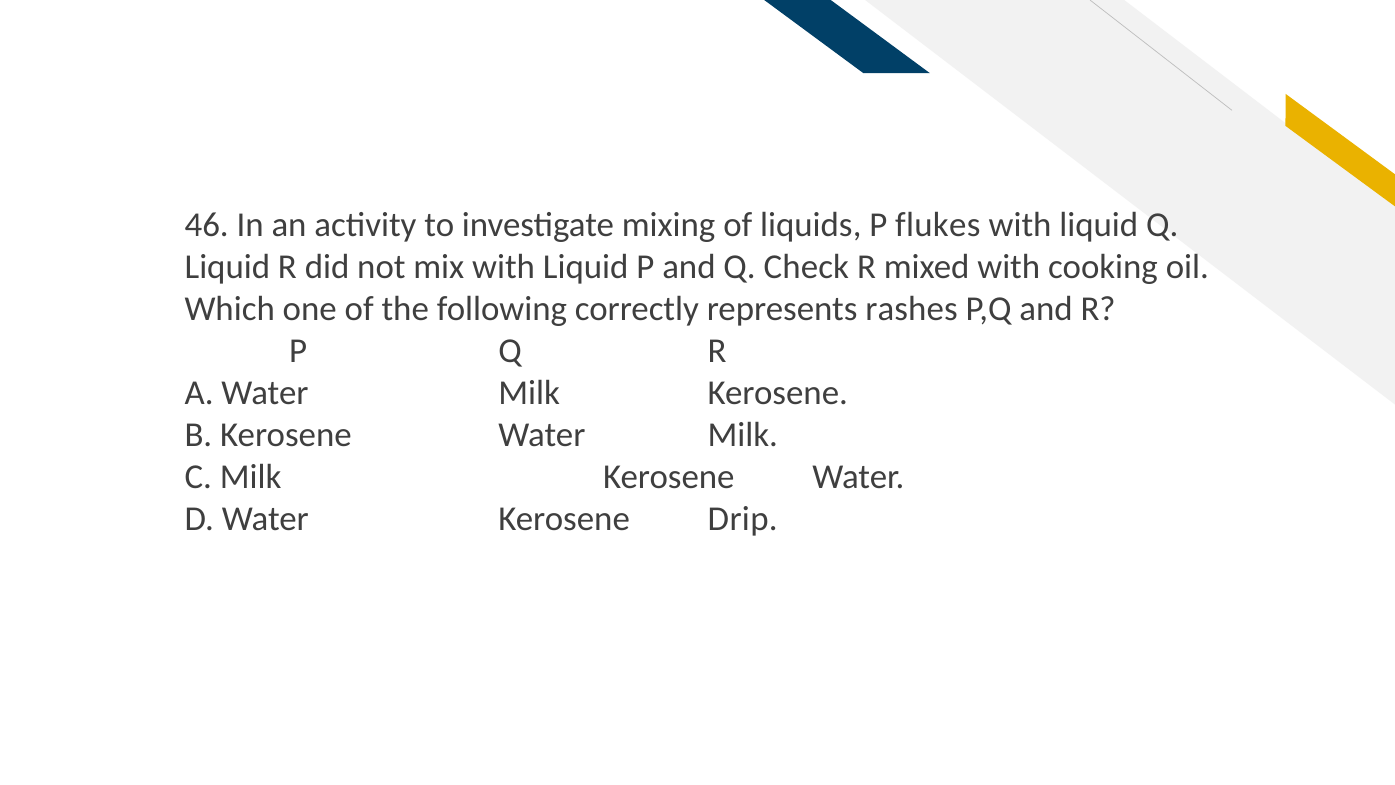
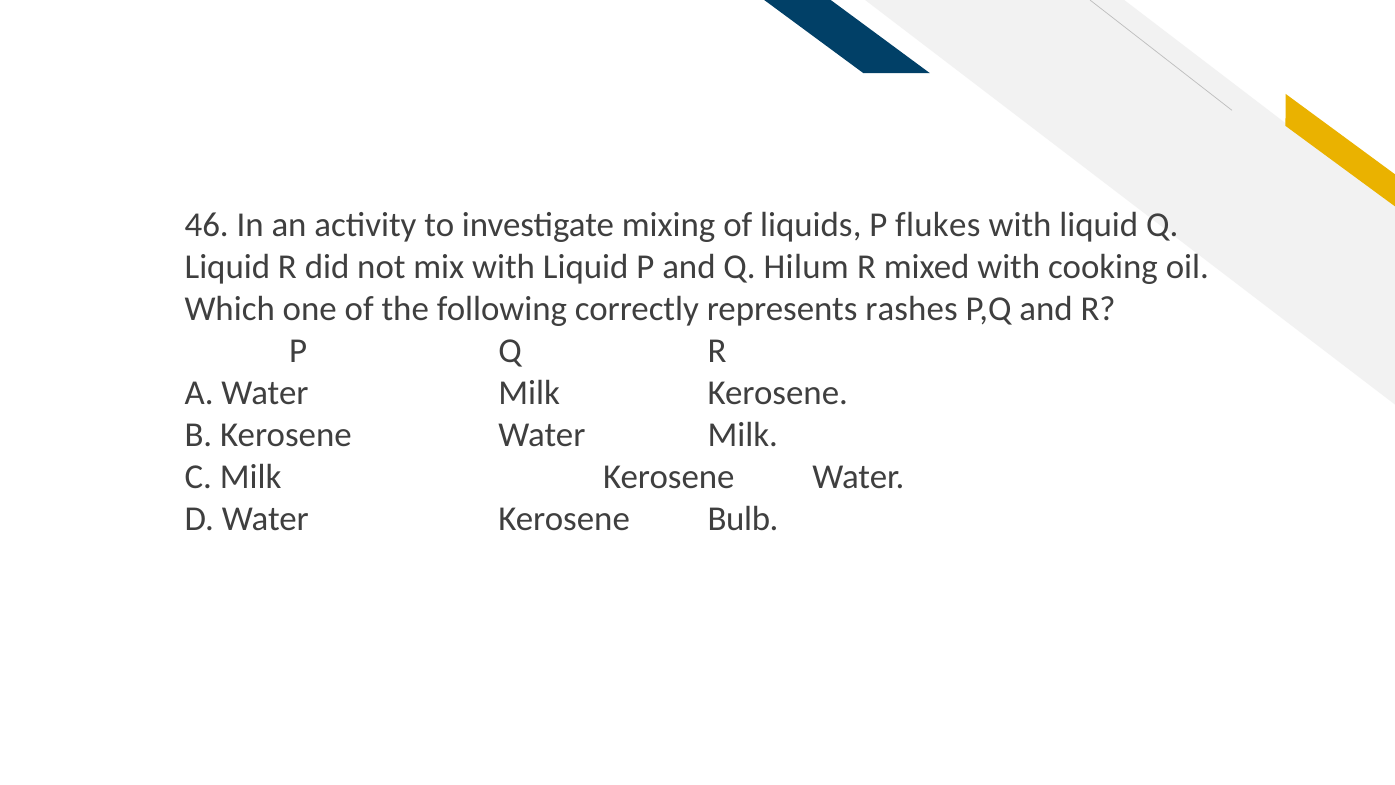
Check: Check -> Hilum
Drip: Drip -> Bulb
